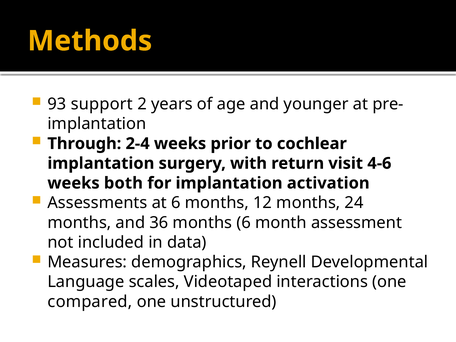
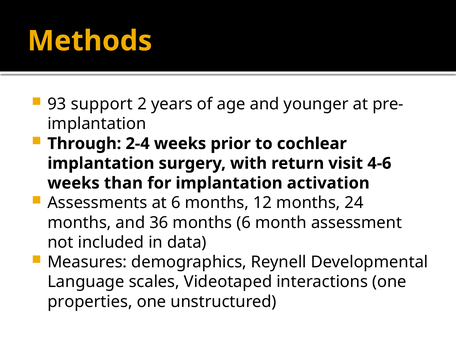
both: both -> than
compared: compared -> properties
